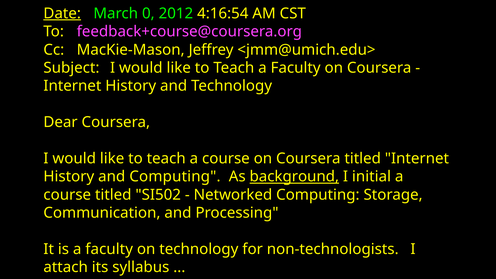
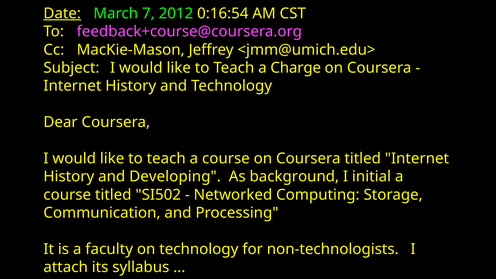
0: 0 -> 7
4:16:54: 4:16:54 -> 0:16:54
Teach a Faculty: Faculty -> Charge
and Computing: Computing -> Developing
background underline: present -> none
